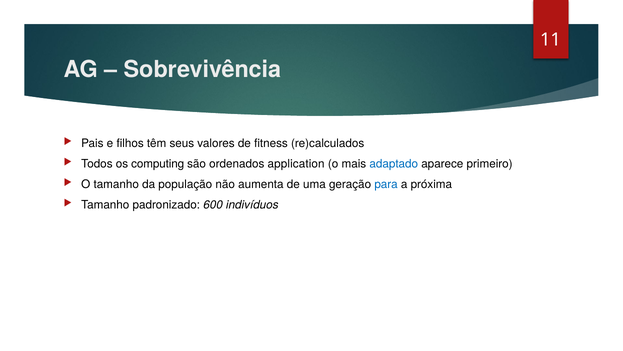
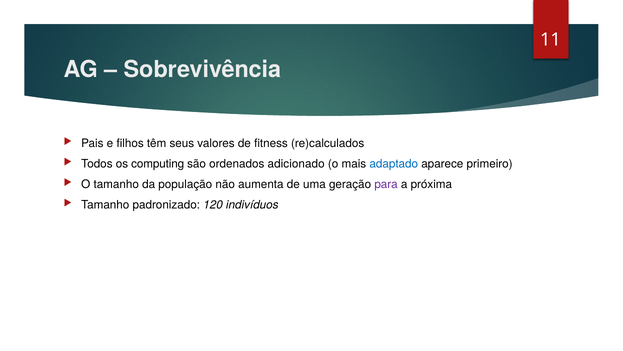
application: application -> adicionado
para colour: blue -> purple
600: 600 -> 120
